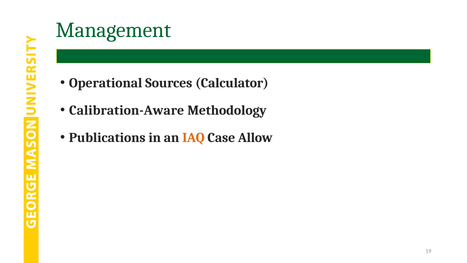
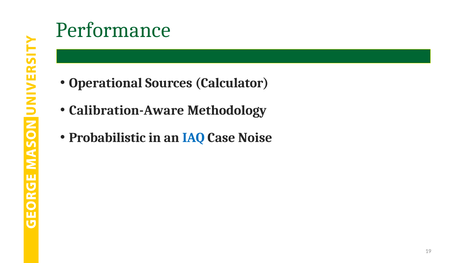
Management: Management -> Performance
Publications: Publications -> Probabilistic
IAQ colour: orange -> blue
Allow: Allow -> Noise
